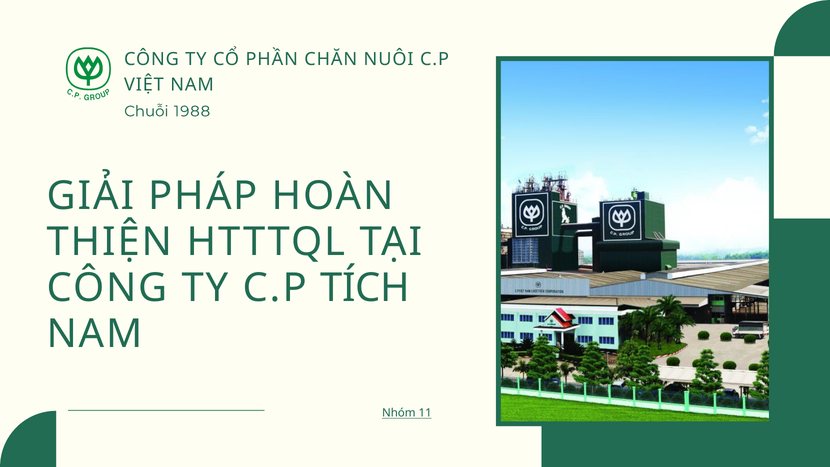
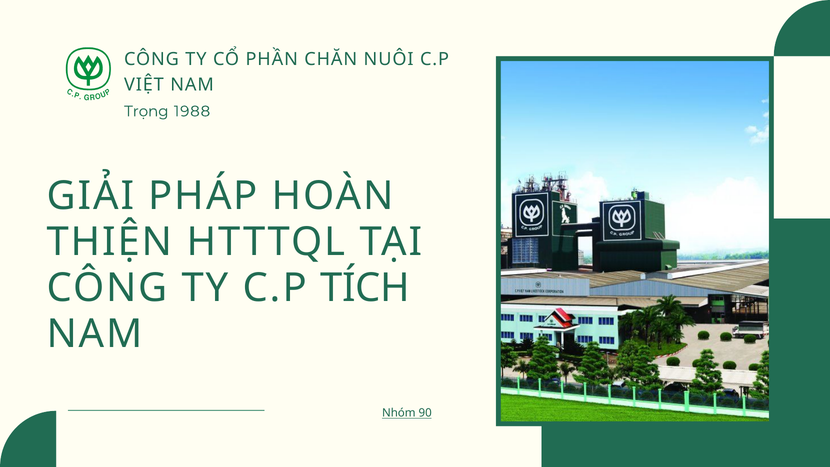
Chuỗi: Chuỗi -> Trọng
11: 11 -> 90
